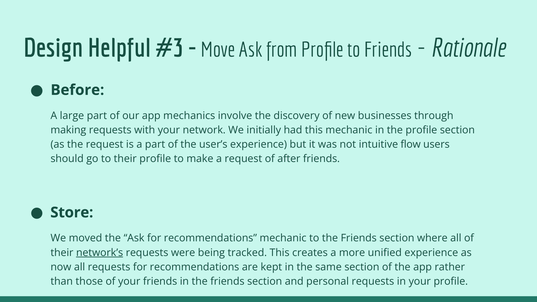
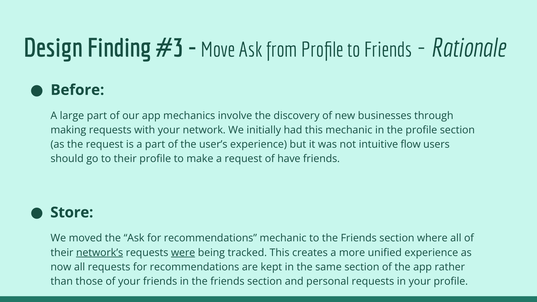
Helpful: Helpful -> Finding
after: after -> have
were underline: none -> present
